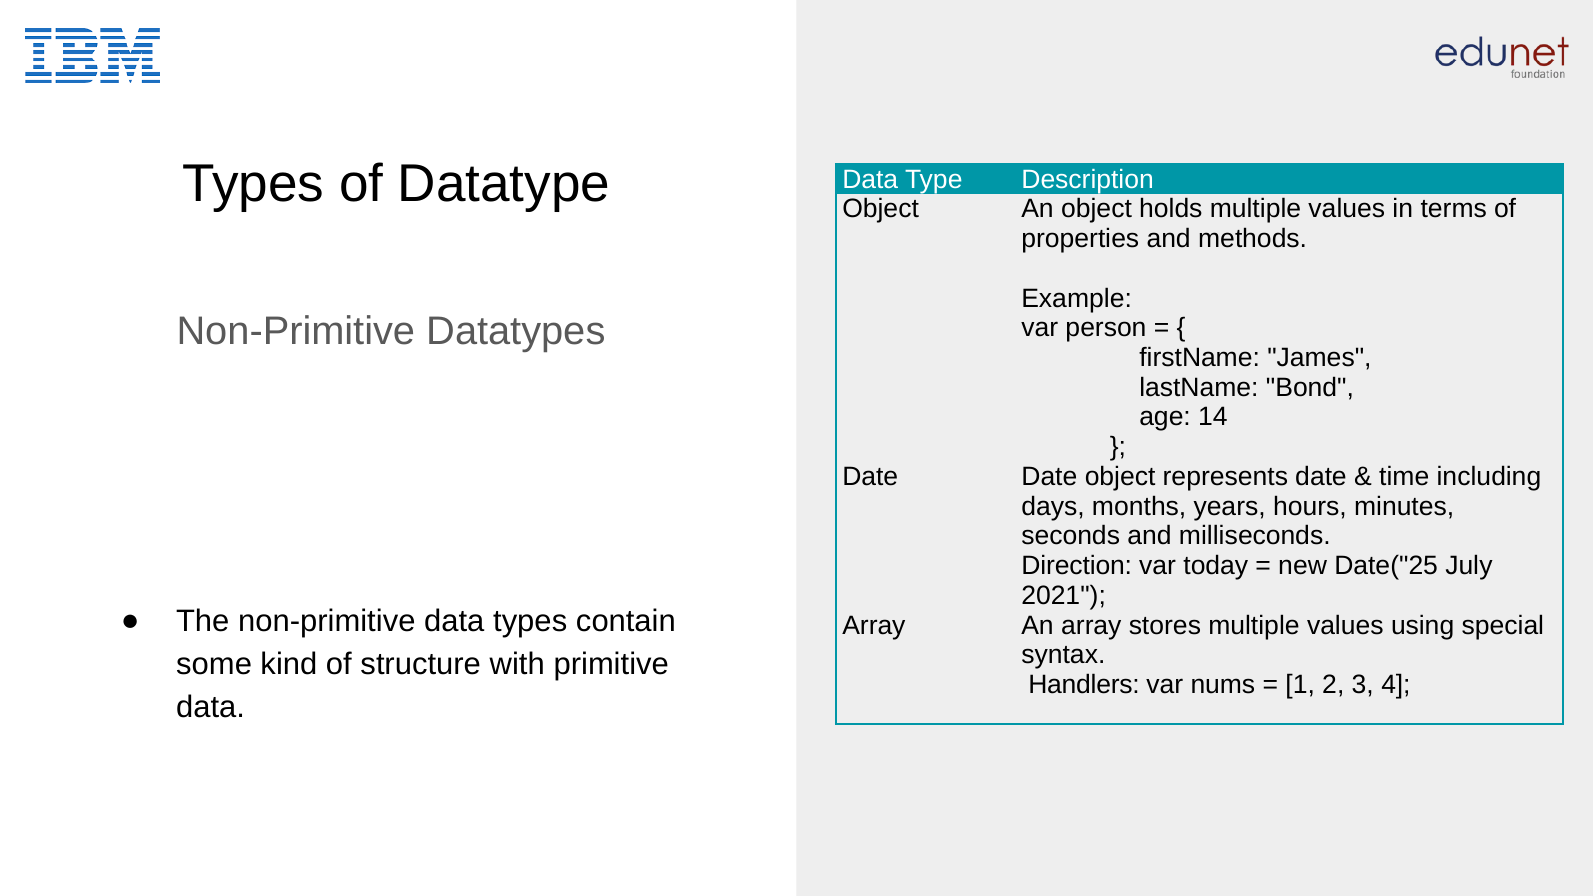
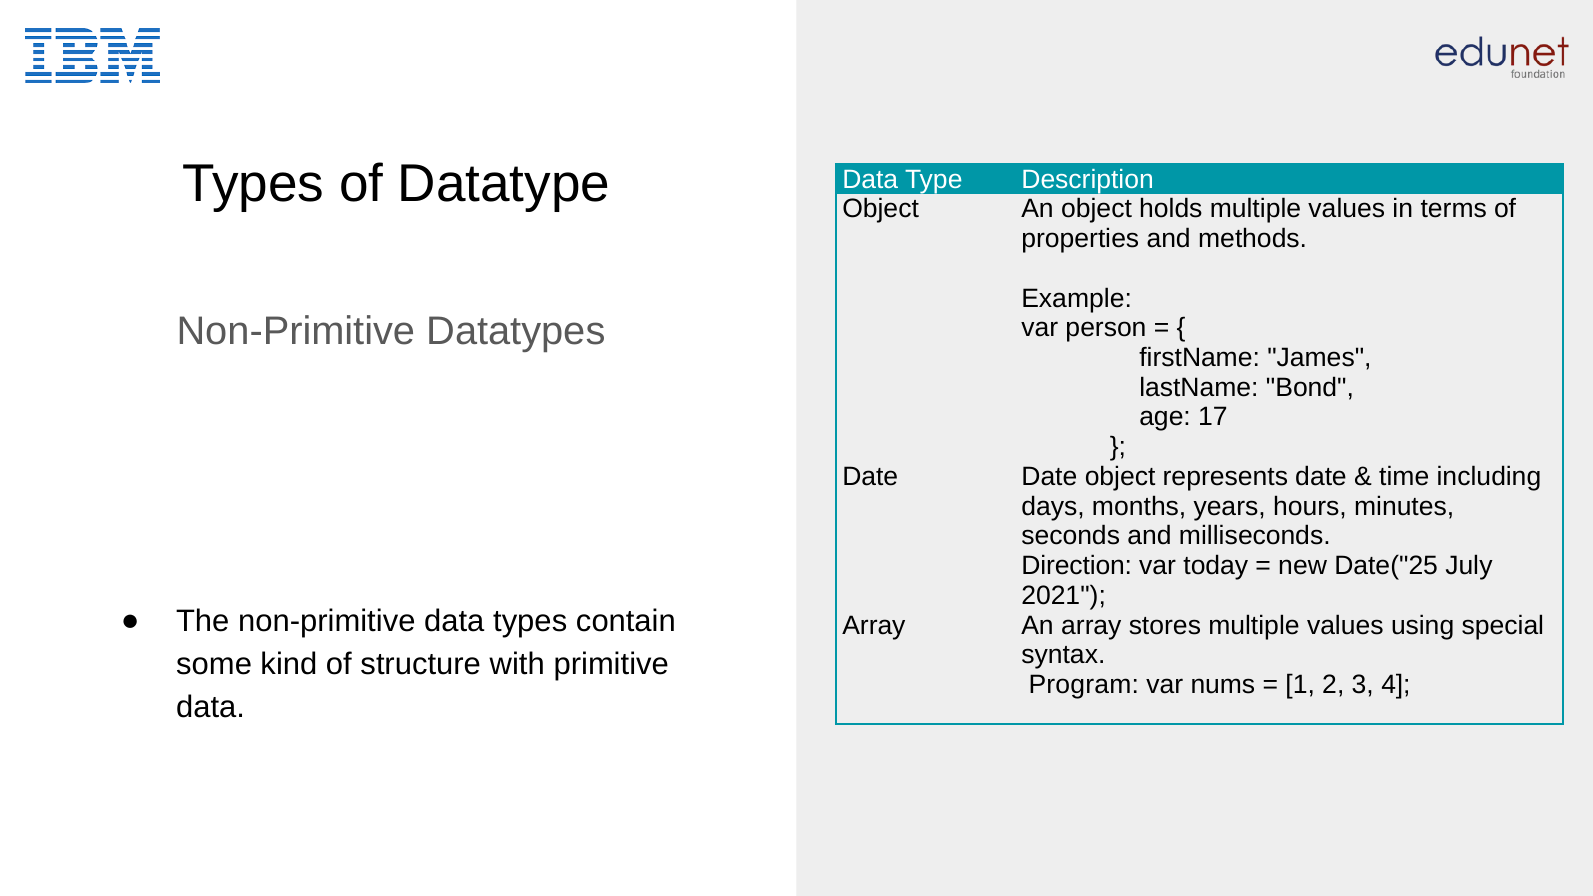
14: 14 -> 17
Handlers: Handlers -> Program
